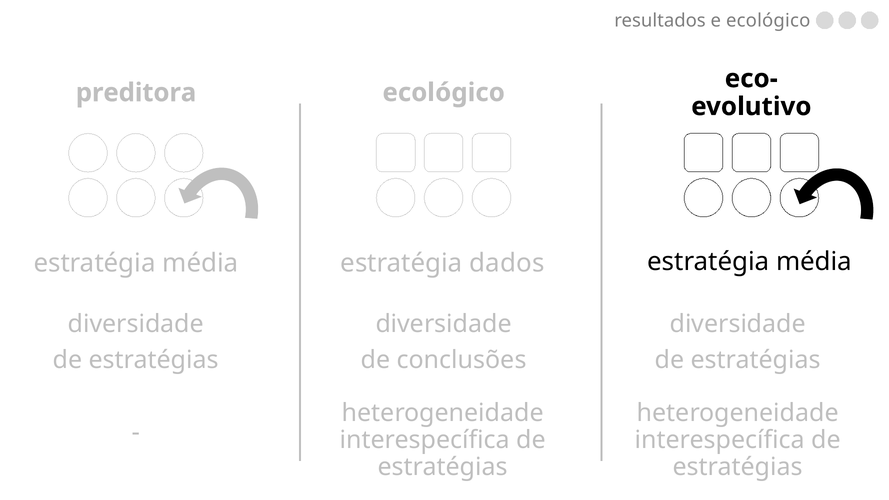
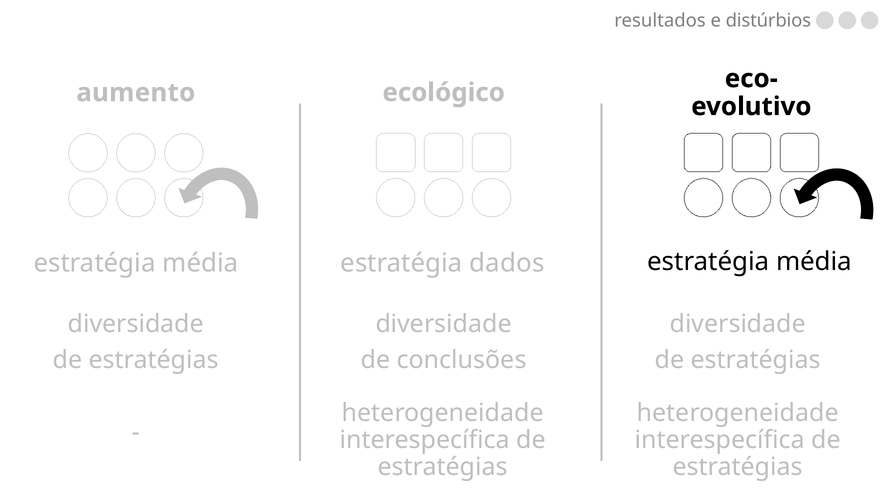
e ecológico: ecológico -> distúrbios
preditora: preditora -> aumento
